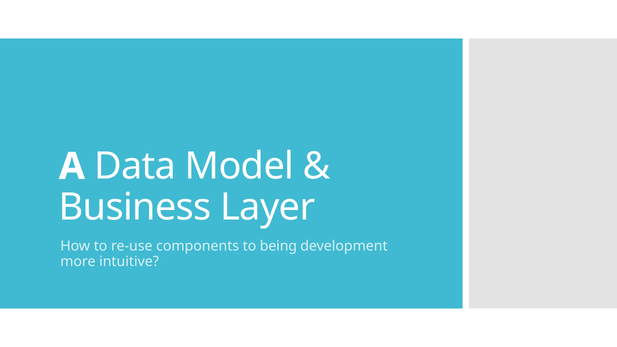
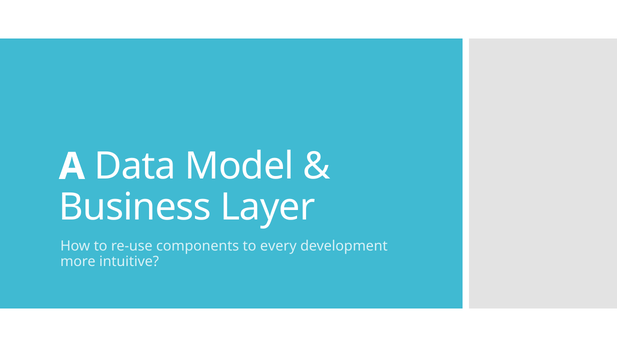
being: being -> every
